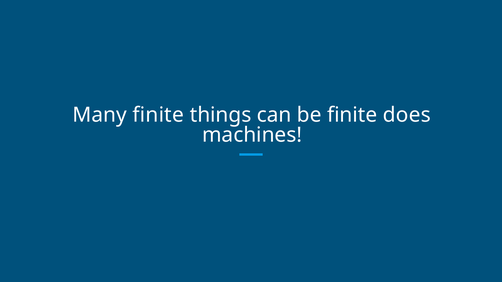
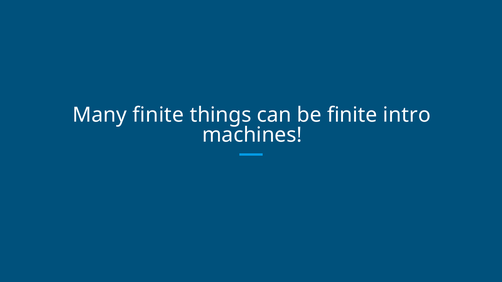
does: does -> intro
